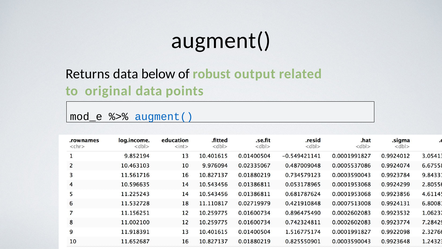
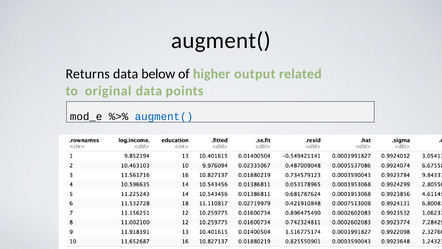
robust: robust -> higher
